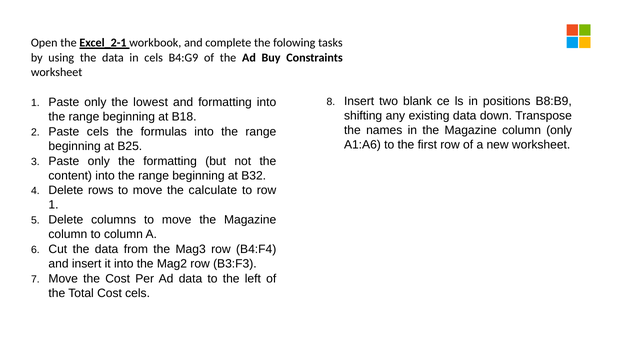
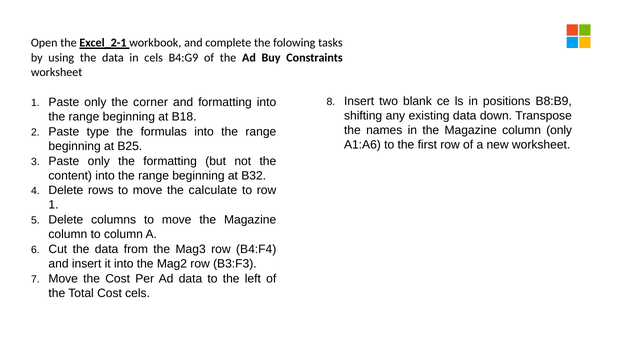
lowest: lowest -> corner
Paste cels: cels -> type
